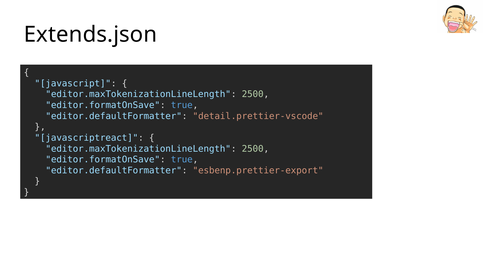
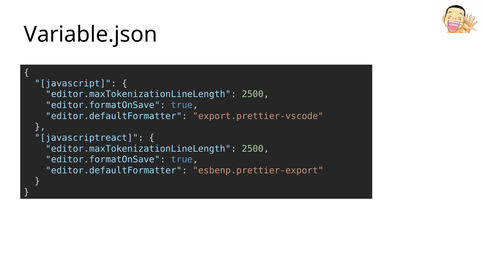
Extends.json: Extends.json -> Variable.json
detail.prettier-vscode: detail.prettier-vscode -> export.prettier-vscode
